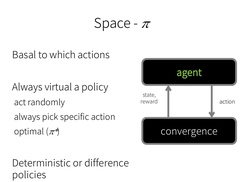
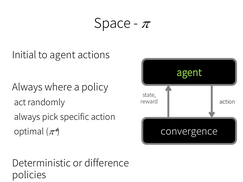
Basal: Basal -> Initial
to which: which -> agent
virtual: virtual -> where
